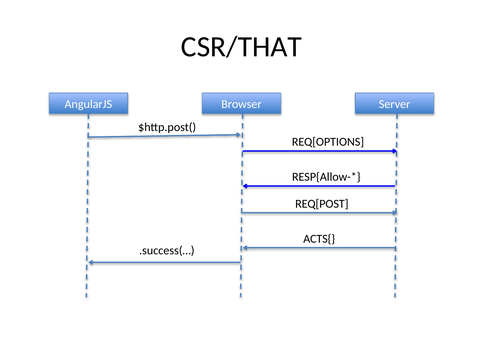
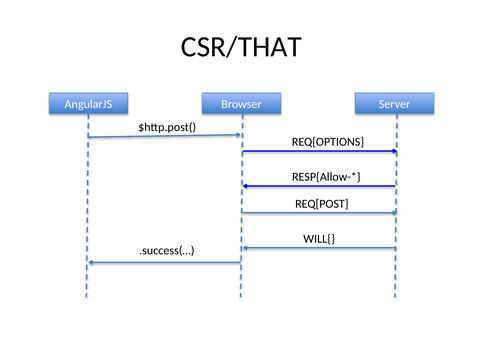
ACTS{: ACTS{ -> WILL{
